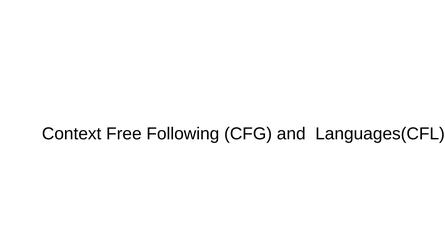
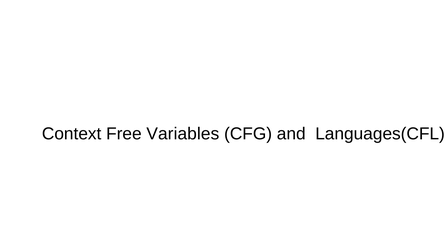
Following: Following -> Variables
